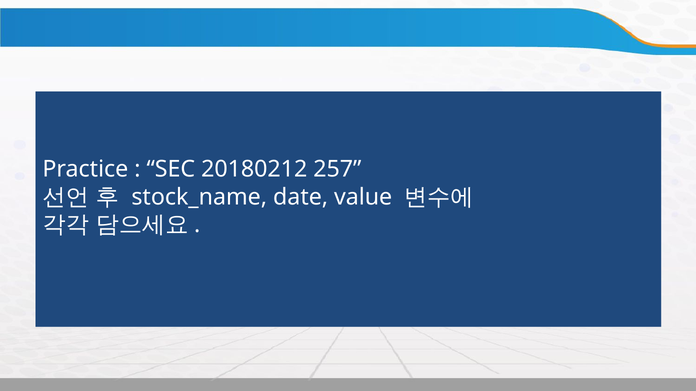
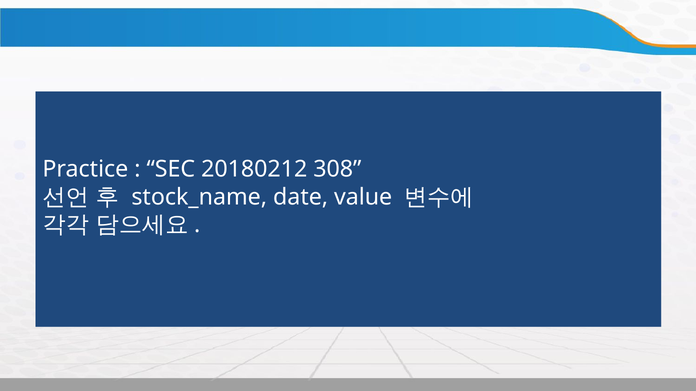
257: 257 -> 308
